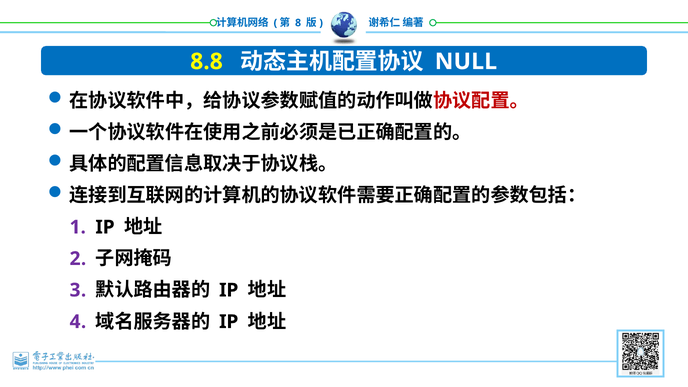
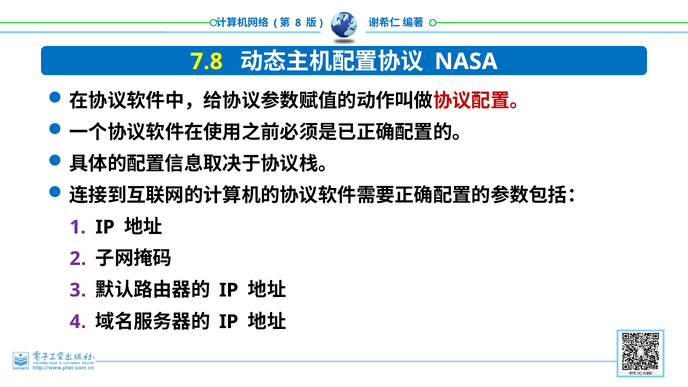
8.8: 8.8 -> 7.8
NULL: NULL -> NASA
